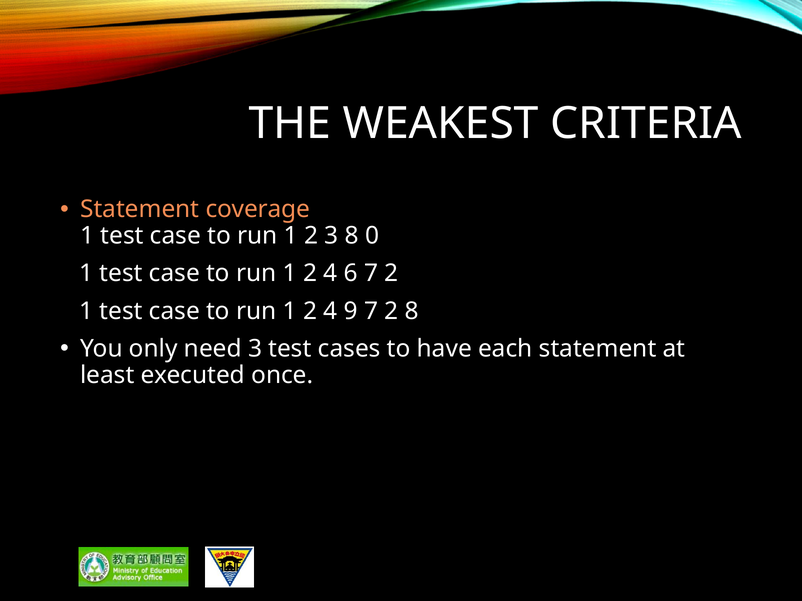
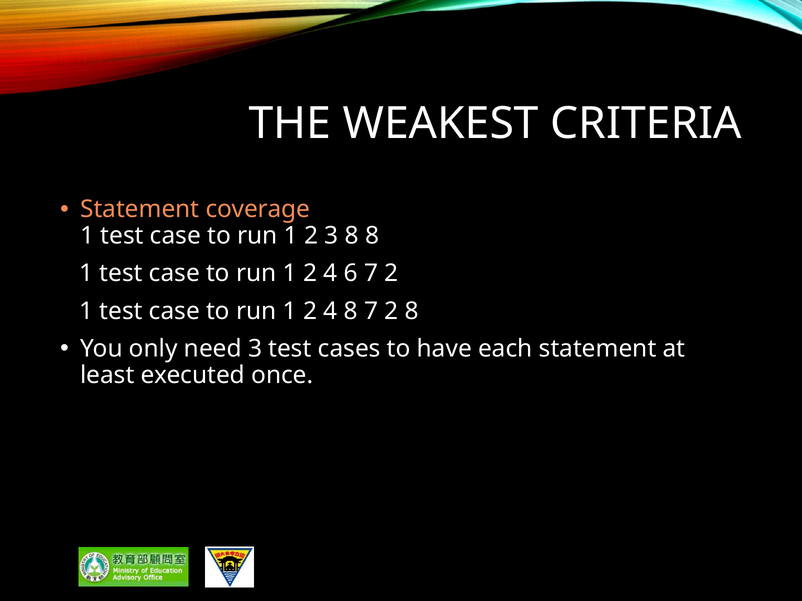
8 0: 0 -> 8
4 9: 9 -> 8
